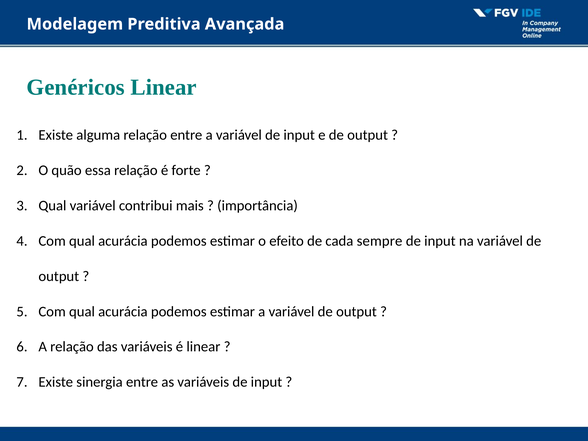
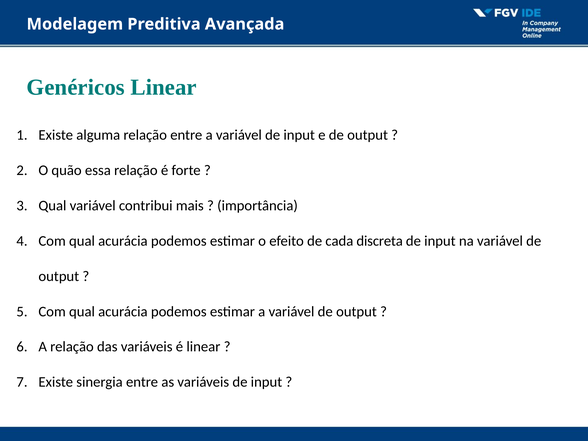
sempre: sempre -> discreta
